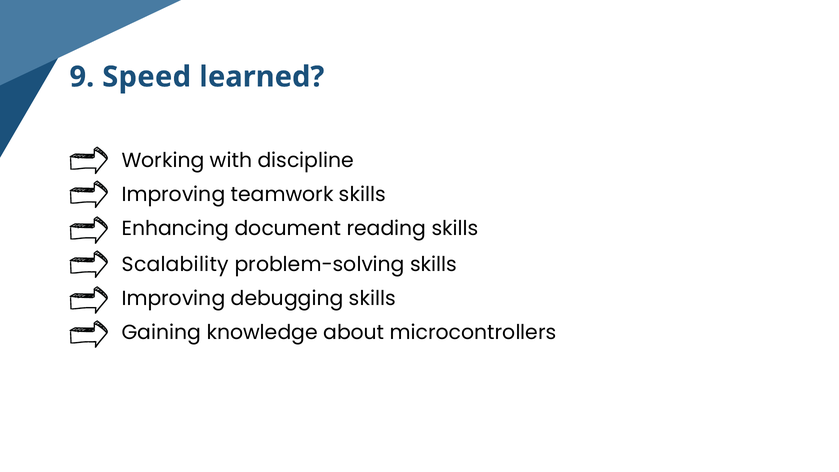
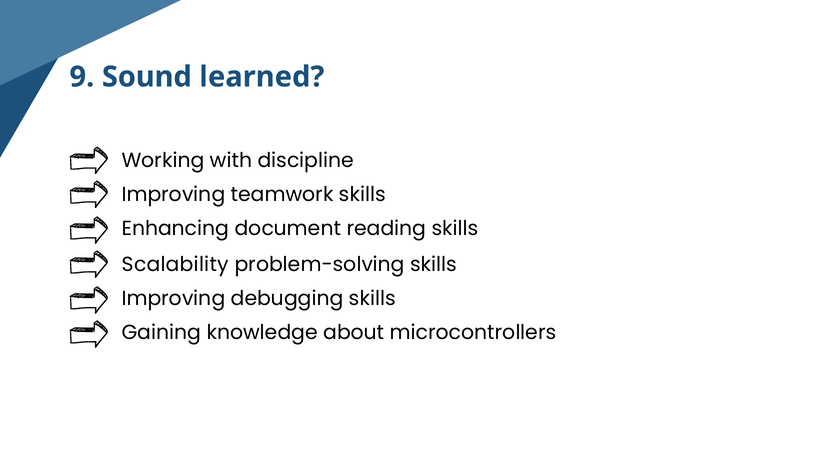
Speed: Speed -> Sound
